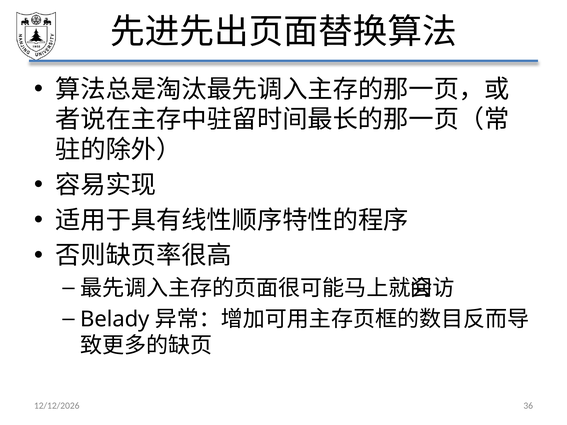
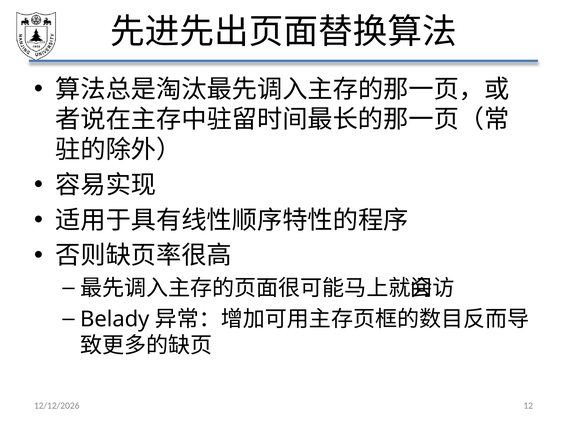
36: 36 -> 12
